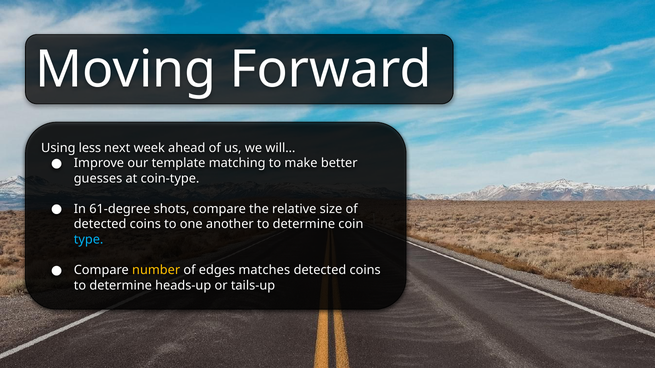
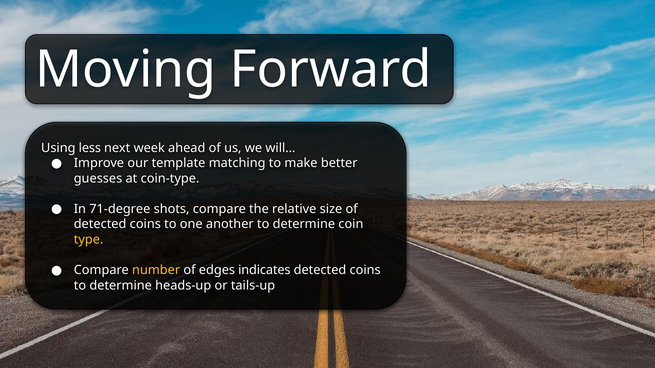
61-degree: 61-degree -> 71-degree
type colour: light blue -> yellow
matches: matches -> indicates
